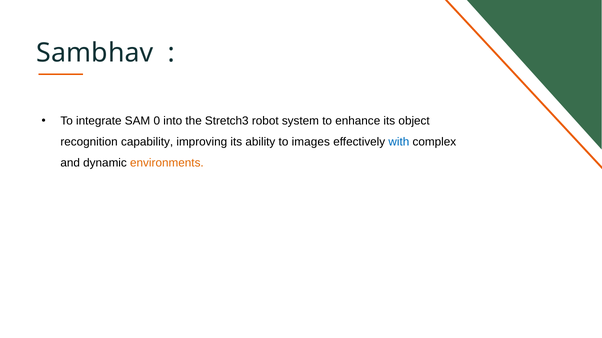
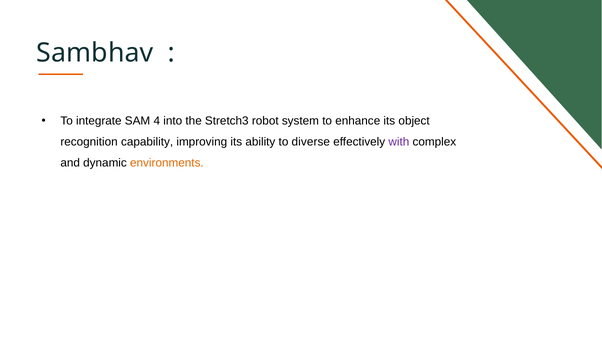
0: 0 -> 4
images: images -> diverse
with colour: blue -> purple
